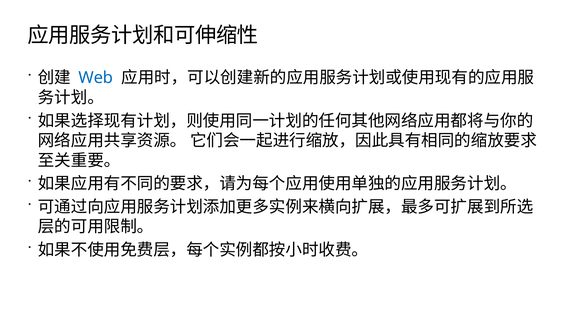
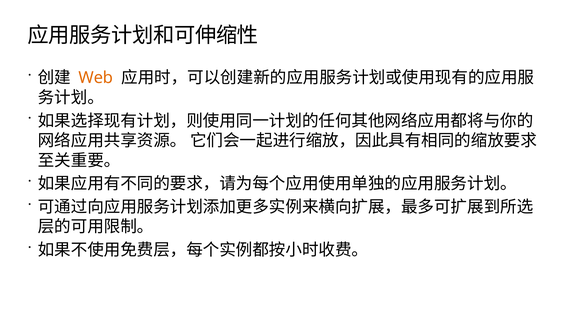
Web colour: blue -> orange
